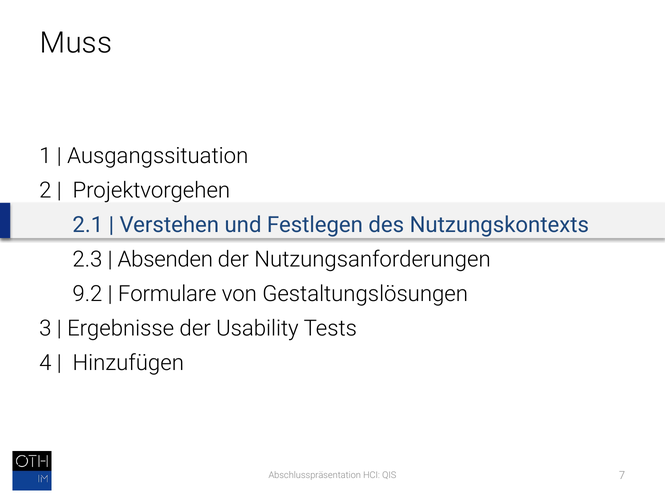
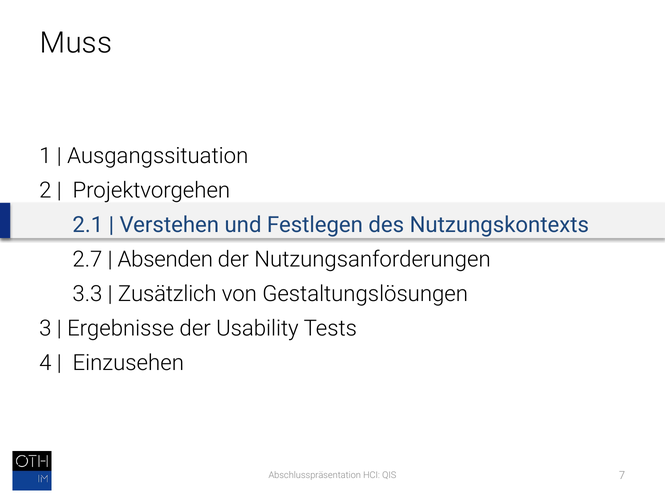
2.3: 2.3 -> 2.7
9.2: 9.2 -> 3.3
Formulare: Formulare -> Zusätzlich
Hinzufügen: Hinzufügen -> Einzusehen
